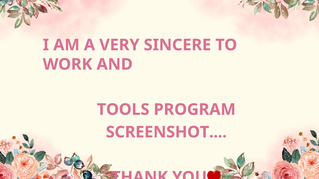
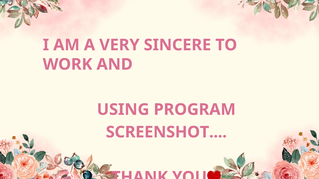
TOOLS: TOOLS -> USING
